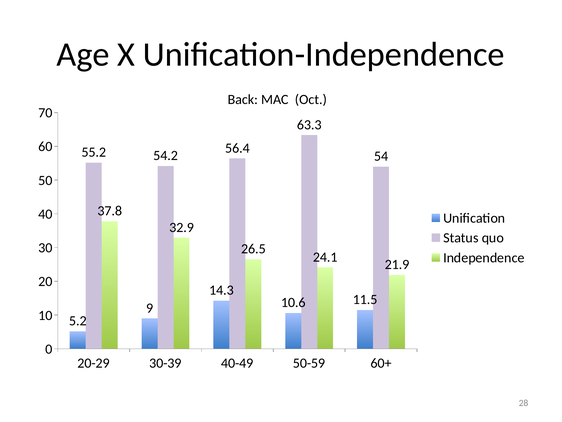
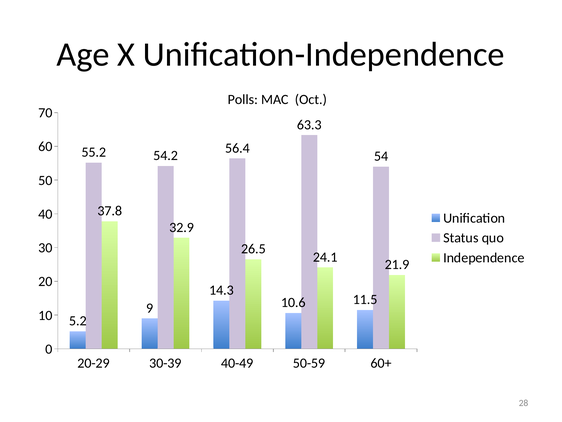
Back: Back -> Polls
